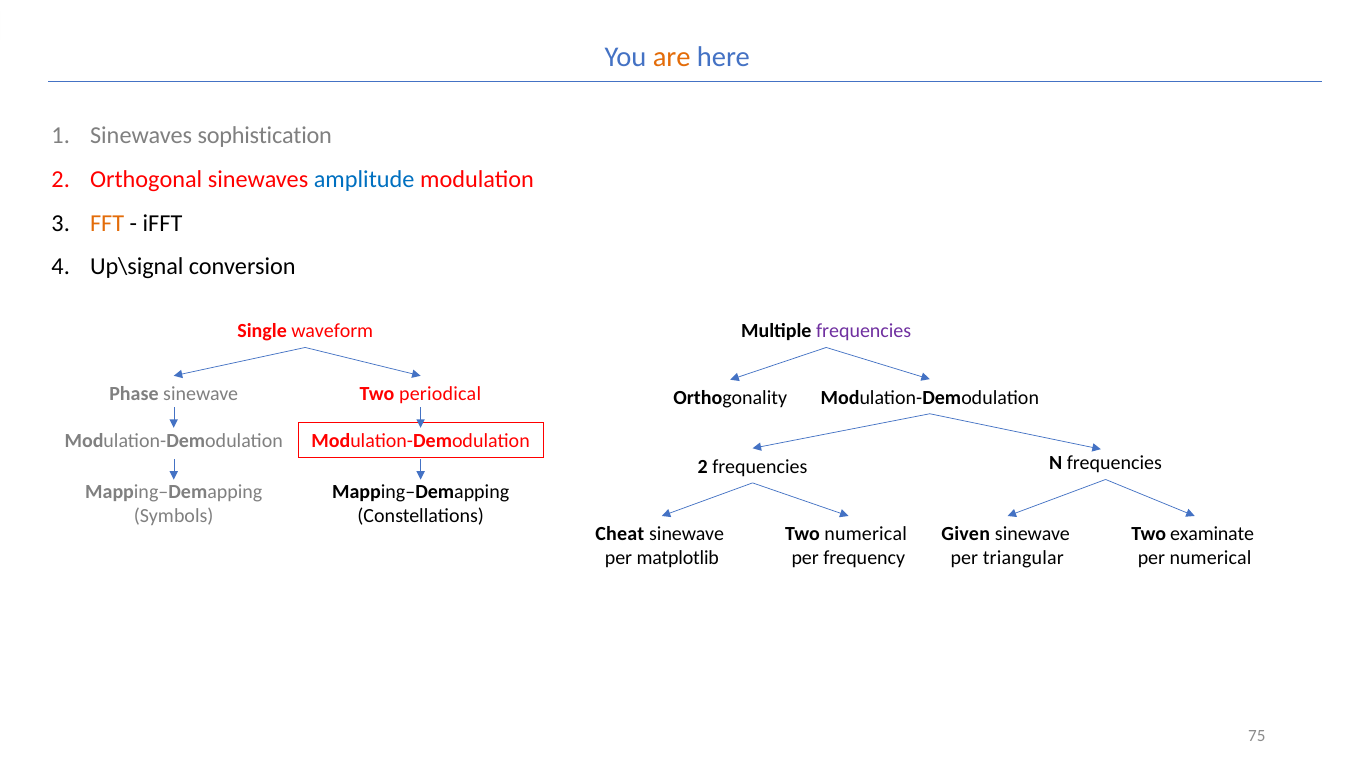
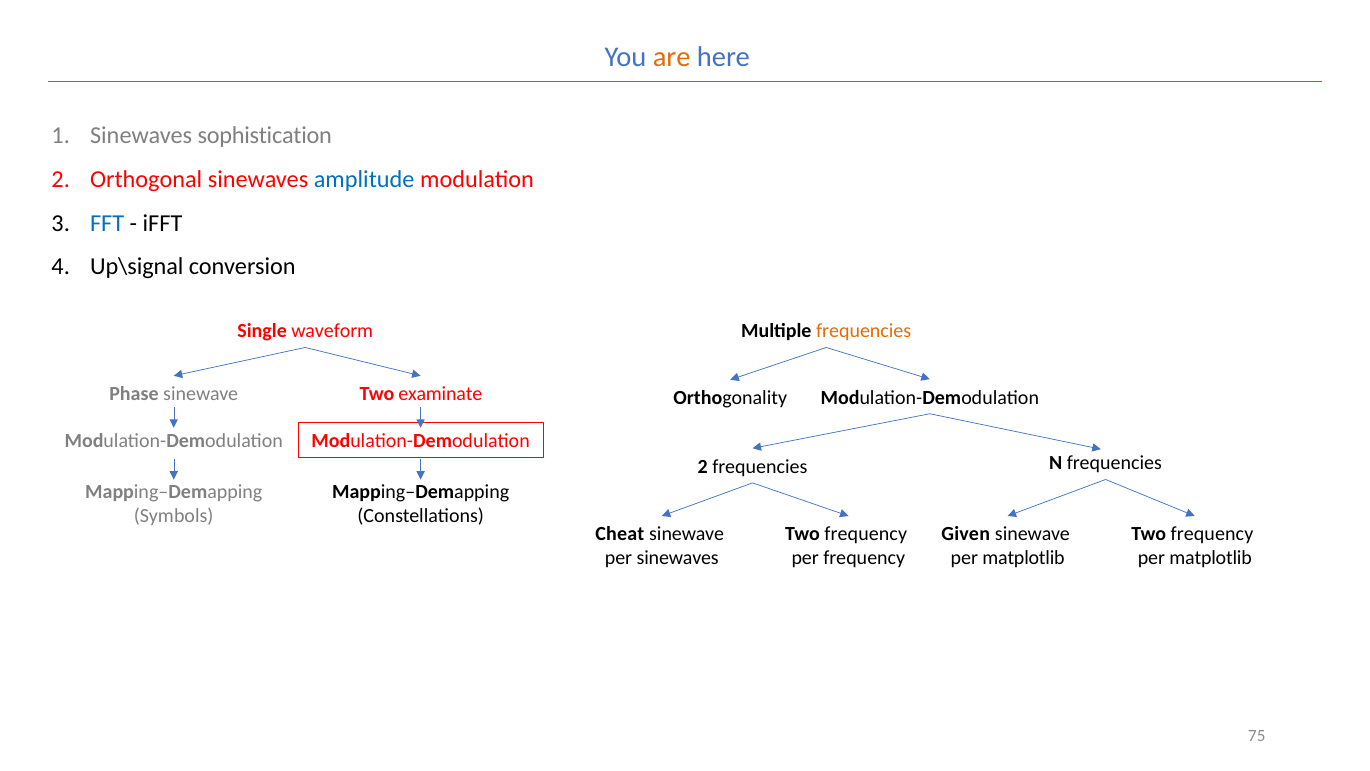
FFT colour: orange -> blue
frequencies at (864, 331) colour: purple -> orange
periodical: periodical -> examinate
numerical at (866, 534): numerical -> frequency
examinate at (1212, 534): examinate -> frequency
per matplotlib: matplotlib -> sinewaves
triangular at (1023, 558): triangular -> matplotlib
numerical at (1210, 558): numerical -> matplotlib
